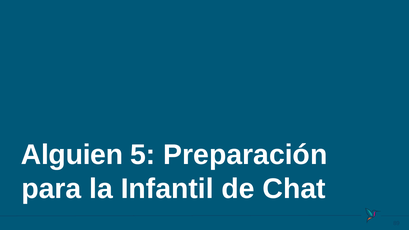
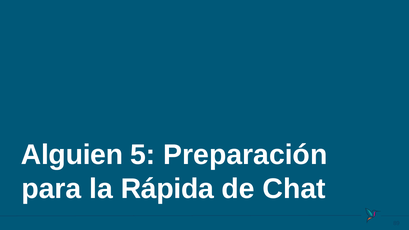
Infantil: Infantil -> Rápida
